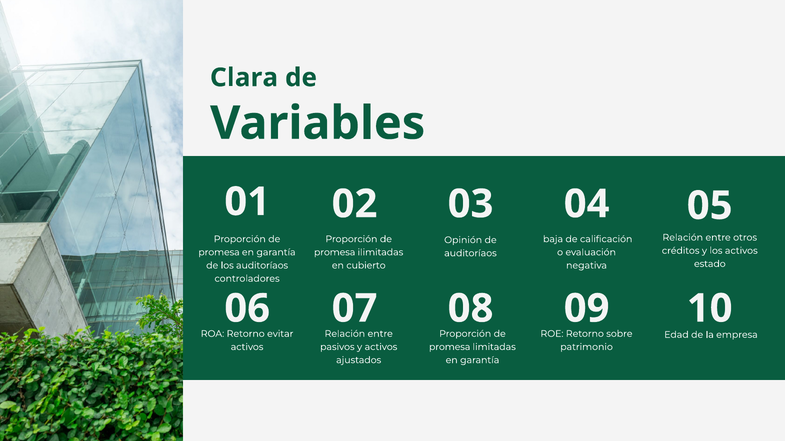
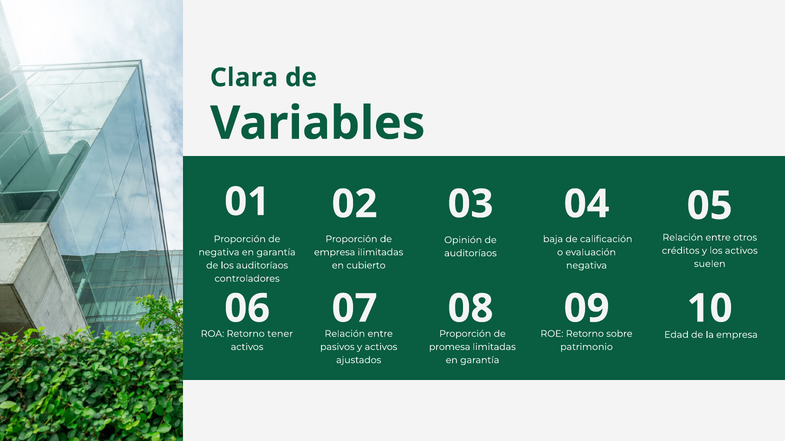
promesa at (219, 253): promesa -> negativa
promesa at (335, 253): promesa -> empresa
estado: estado -> suelen
evitar: evitar -> tener
